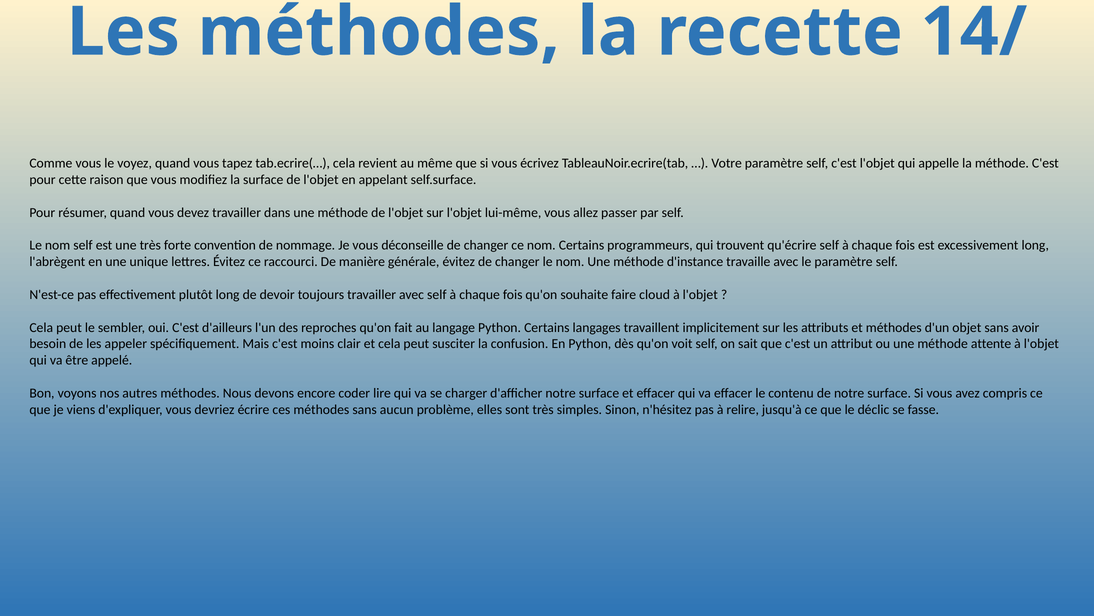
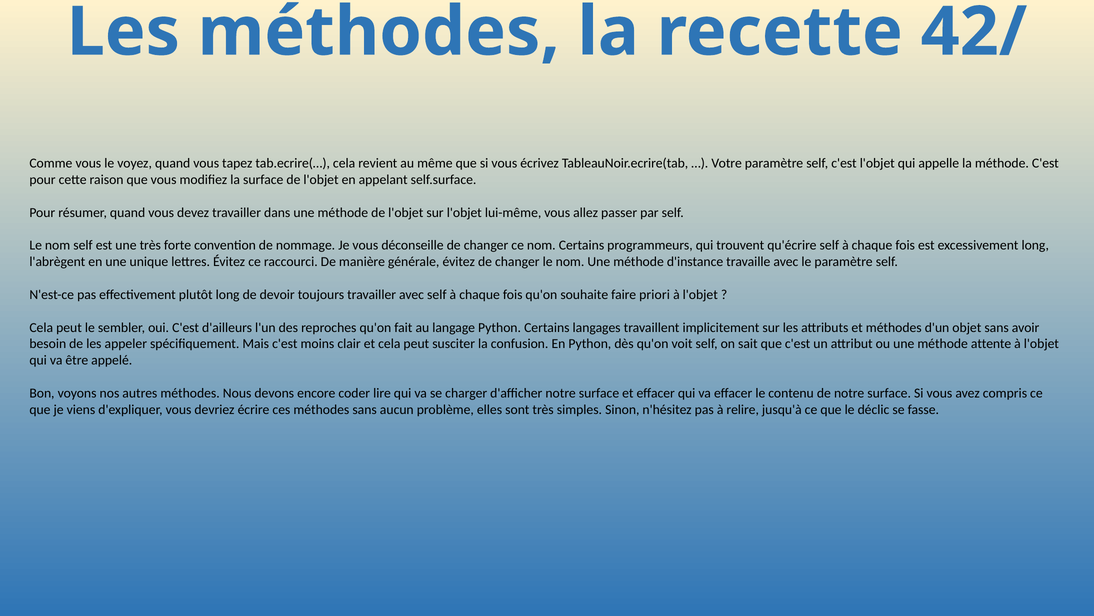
14/: 14/ -> 42/
cloud: cloud -> priori
